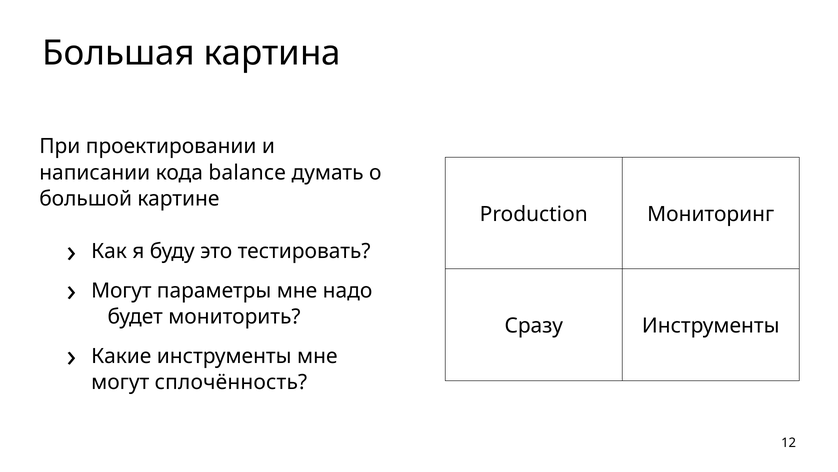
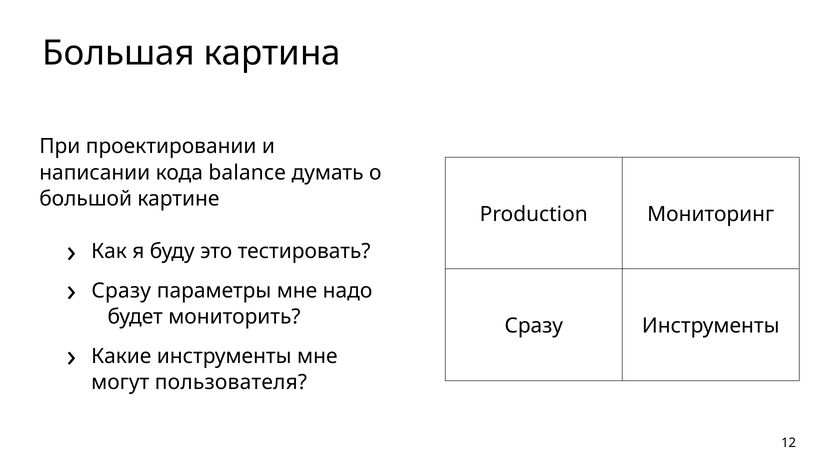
Могут at (121, 290): Могут -> Сразу
сплочённость: сплочённость -> пользователя
